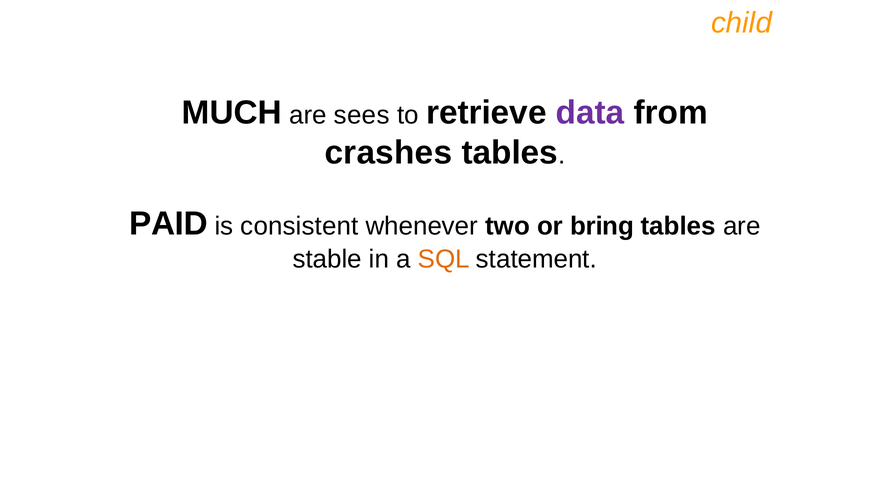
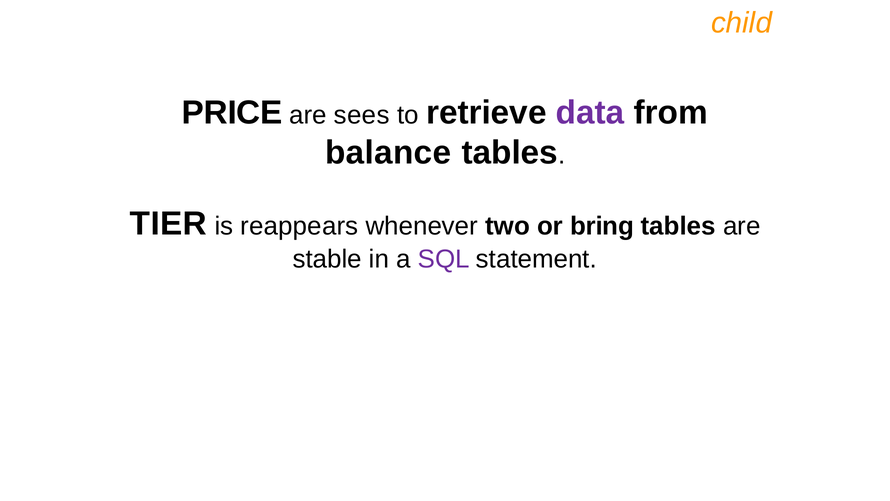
MUCH: MUCH -> PRICE
crashes: crashes -> balance
PAID: PAID -> TIER
consistent: consistent -> reappears
SQL colour: orange -> purple
